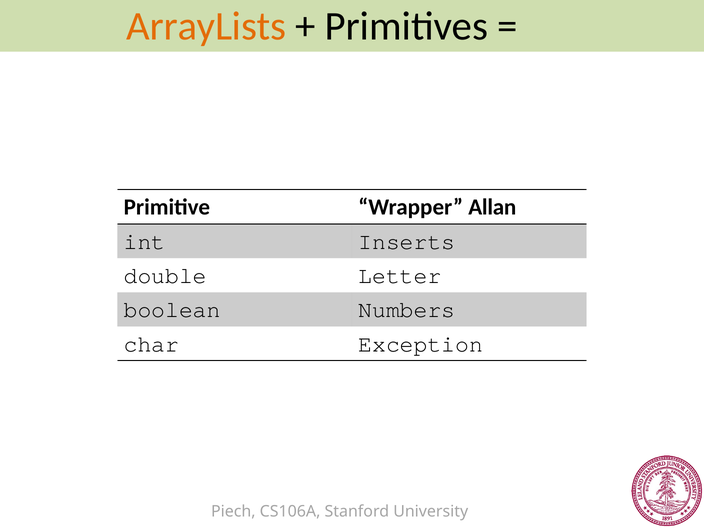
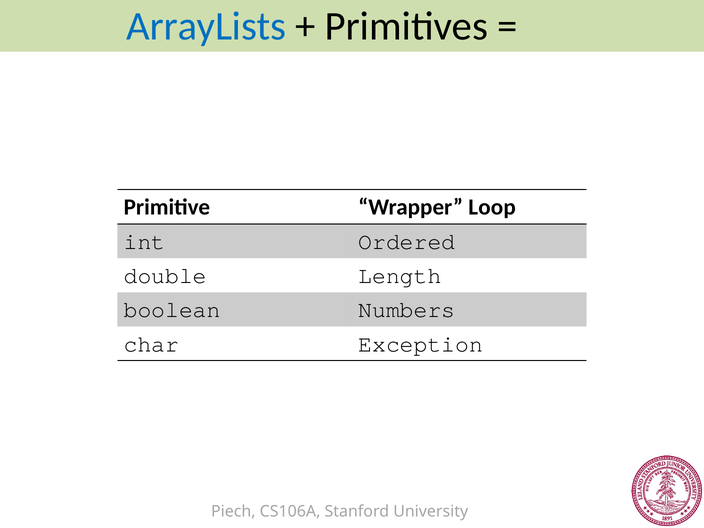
ArrayLists colour: orange -> blue
Allan: Allan -> Loop
Inserts: Inserts -> Ordered
Letter: Letter -> Length
